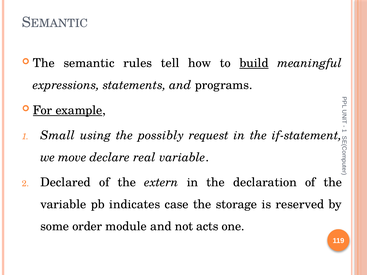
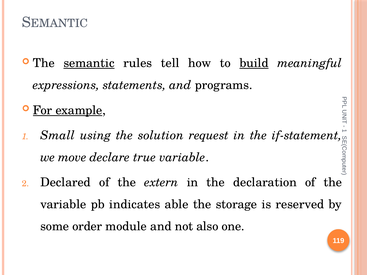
semantic underline: none -> present
possibly: possibly -> solution
real: real -> true
case: case -> able
acts: acts -> also
